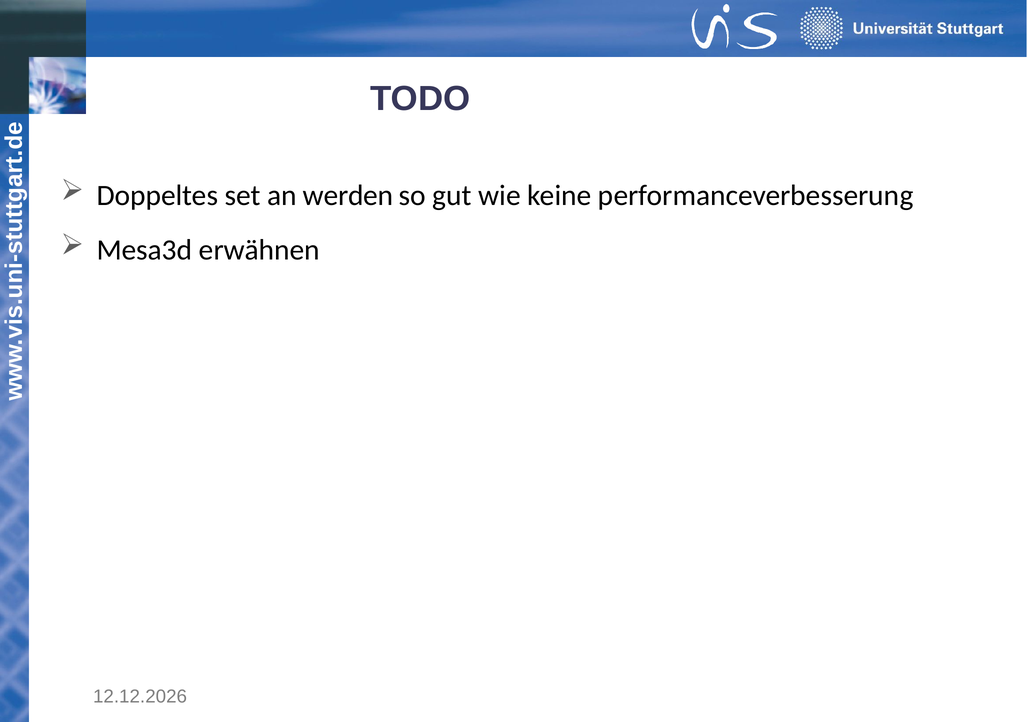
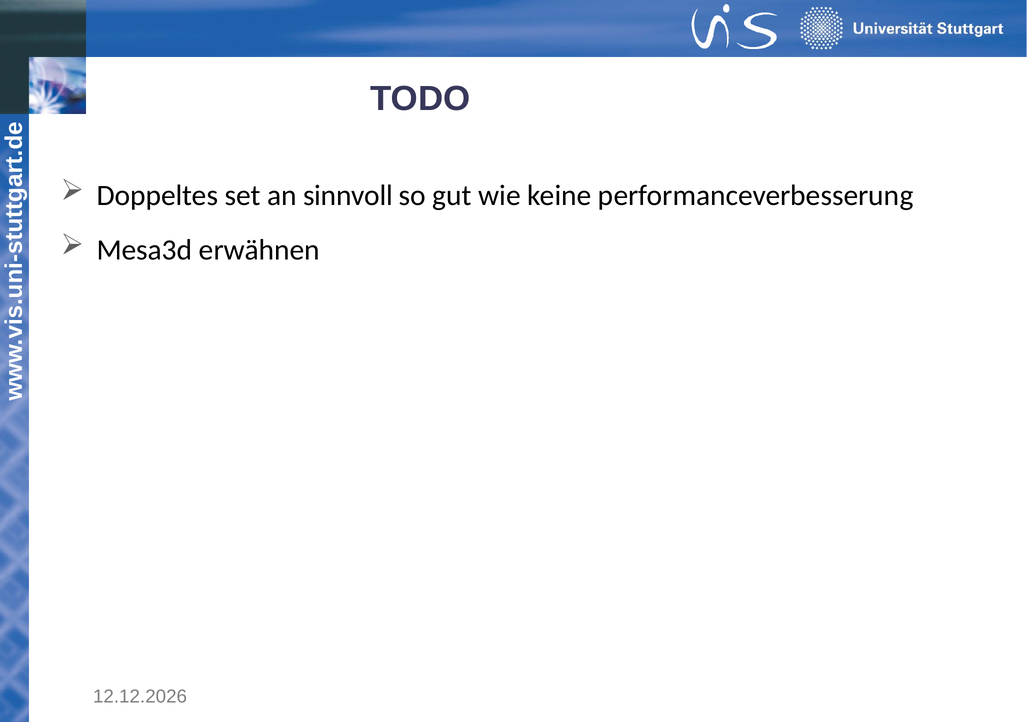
werden: werden -> sinnvoll
